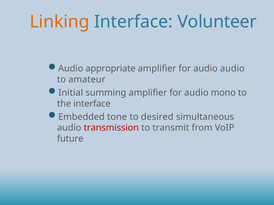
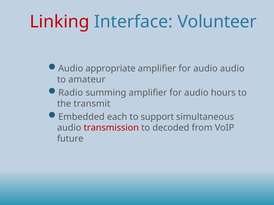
Linking colour: orange -> red
Initial: Initial -> Radio
mono: mono -> hours
the interface: interface -> transmit
tone: tone -> each
desired: desired -> support
transmit: transmit -> decoded
